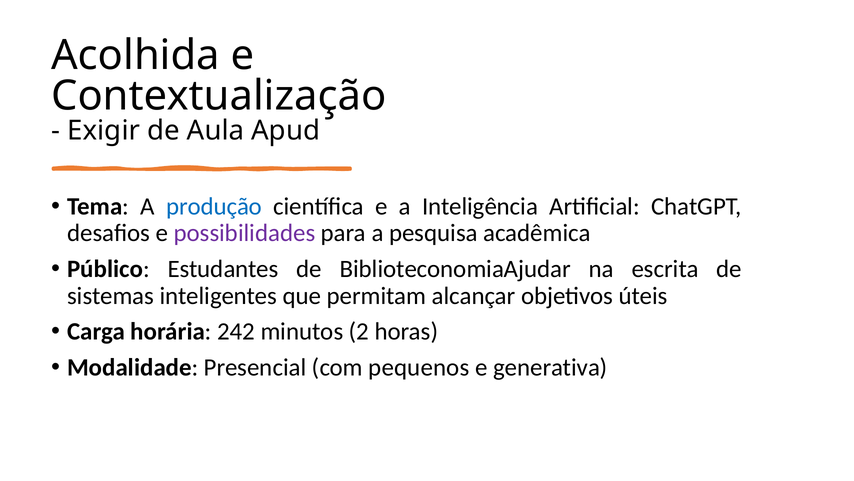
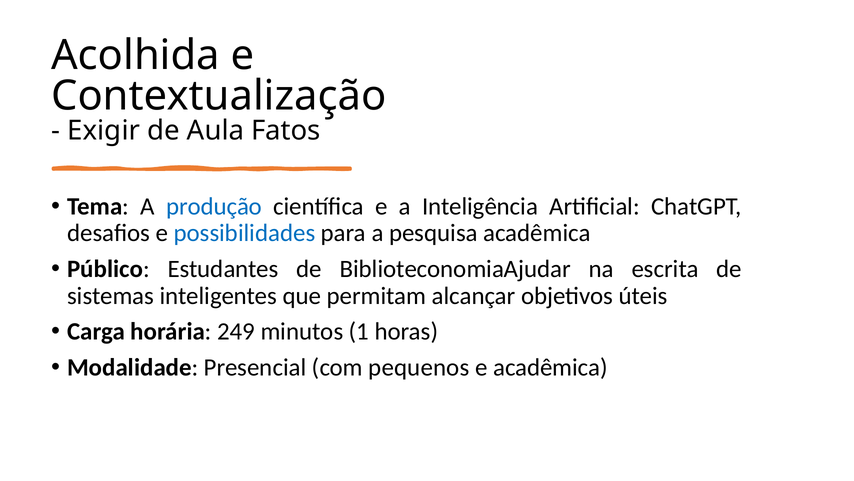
Apud: Apud -> Fatos
possibilidades colour: purple -> blue
242: 242 -> 249
2: 2 -> 1
e generativa: generativa -> acadêmica
